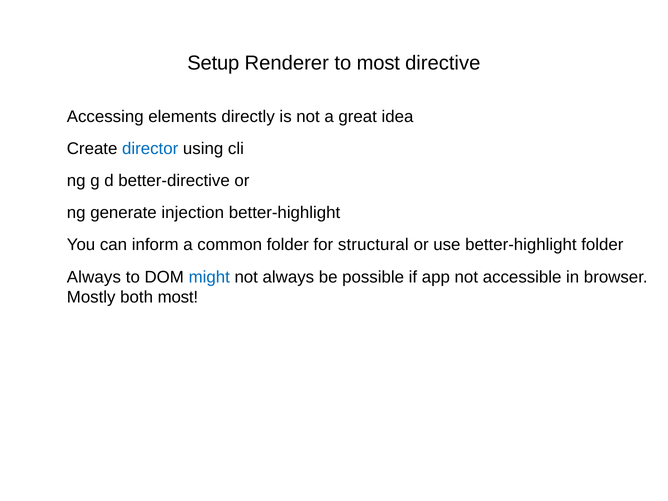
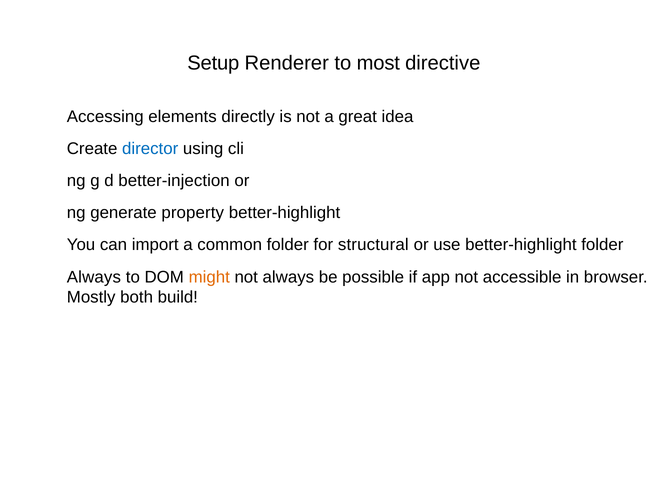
better-directive: better-directive -> better-injection
injection: injection -> property
inform: inform -> import
might colour: blue -> orange
both most: most -> build
